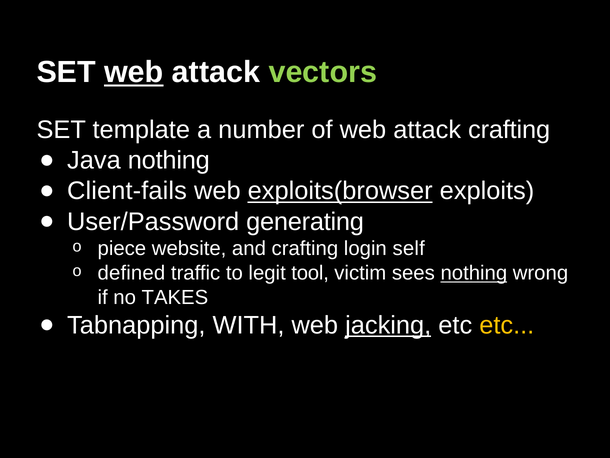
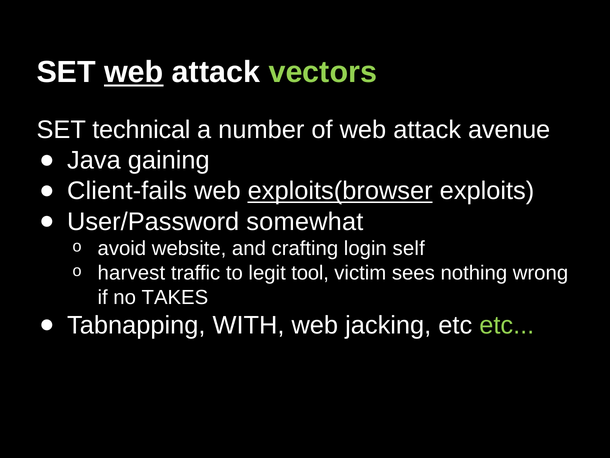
template: template -> technical
attack crafting: crafting -> avenue
Java nothing: nothing -> gaining
generating: generating -> somewhat
piece: piece -> avoid
defined: defined -> harvest
nothing at (474, 273) underline: present -> none
jacking underline: present -> none
etc at (507, 325) colour: yellow -> light green
